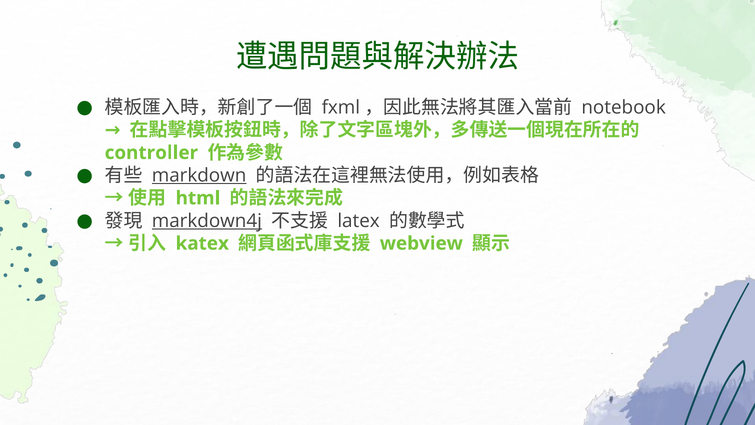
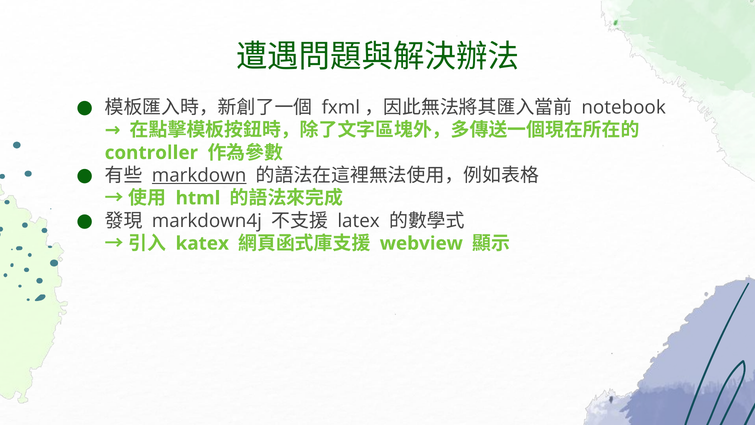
markdown4j underline: present -> none
